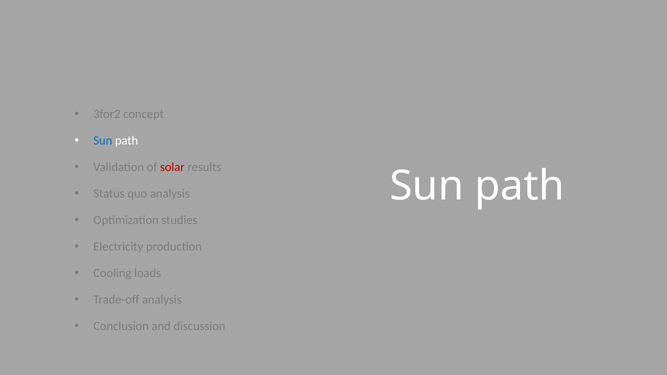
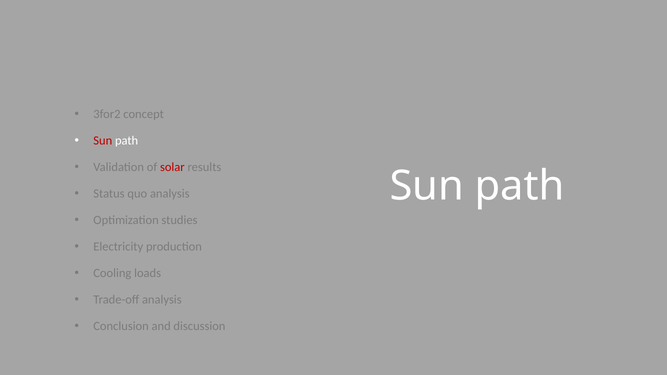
Sun at (103, 141) colour: blue -> red
